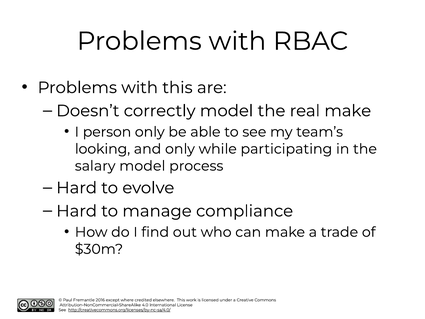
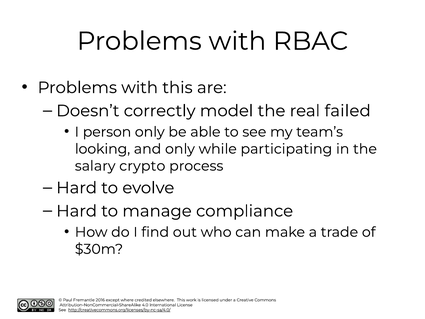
real make: make -> failed
salary model: model -> crypto
